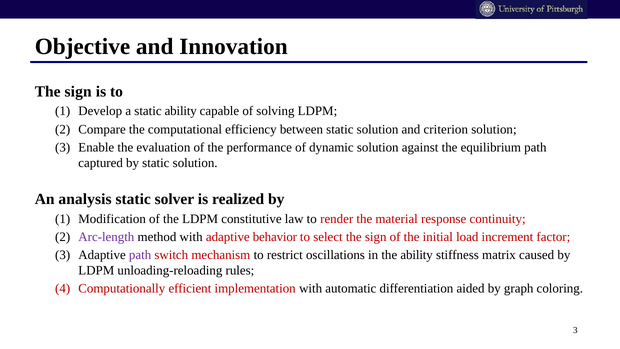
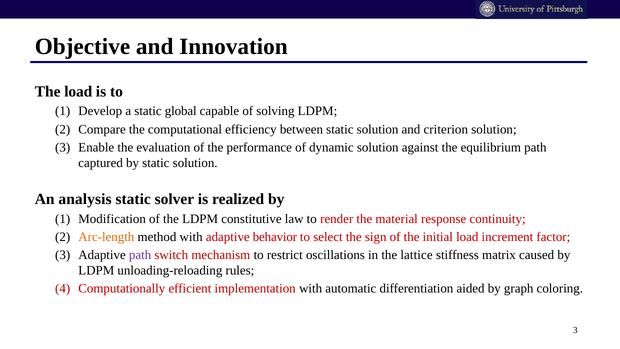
sign at (78, 92): sign -> load
static ability: ability -> global
Arc-length colour: purple -> orange
the ability: ability -> lattice
